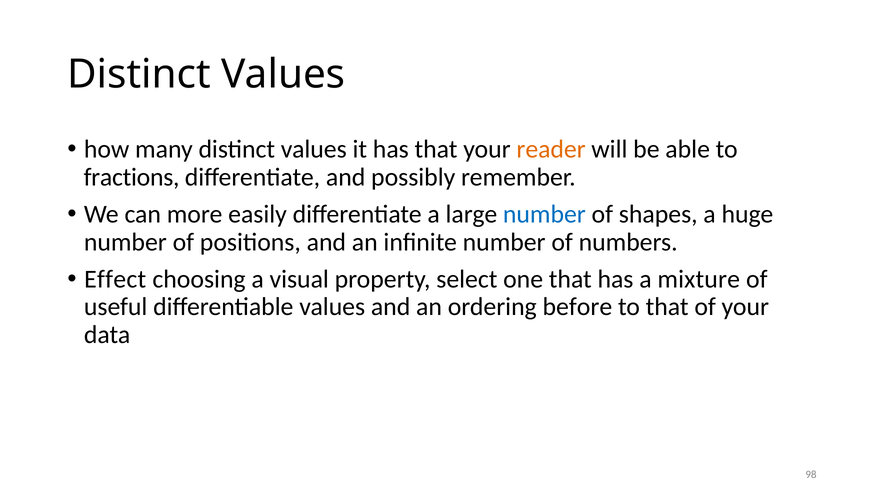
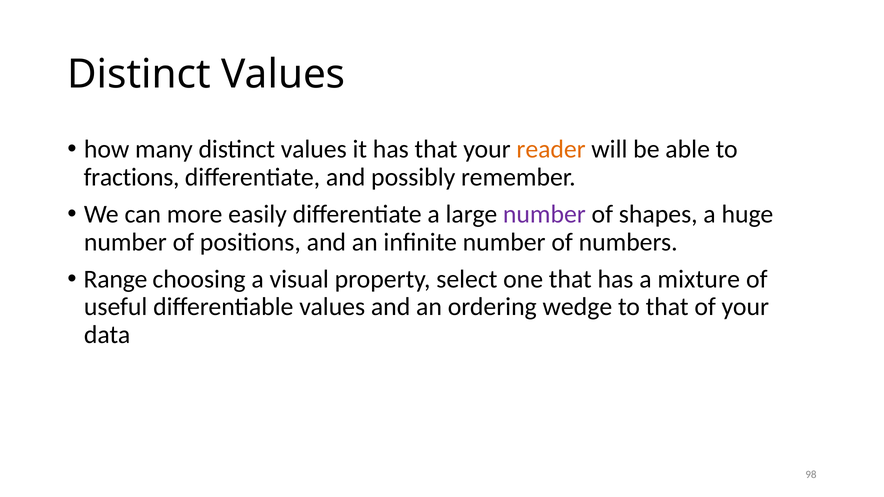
number at (544, 214) colour: blue -> purple
Effect: Effect -> Range
before: before -> wedge
